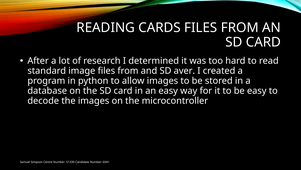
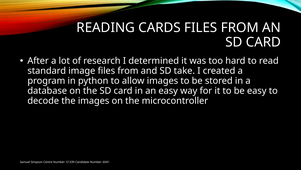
aver: aver -> take
